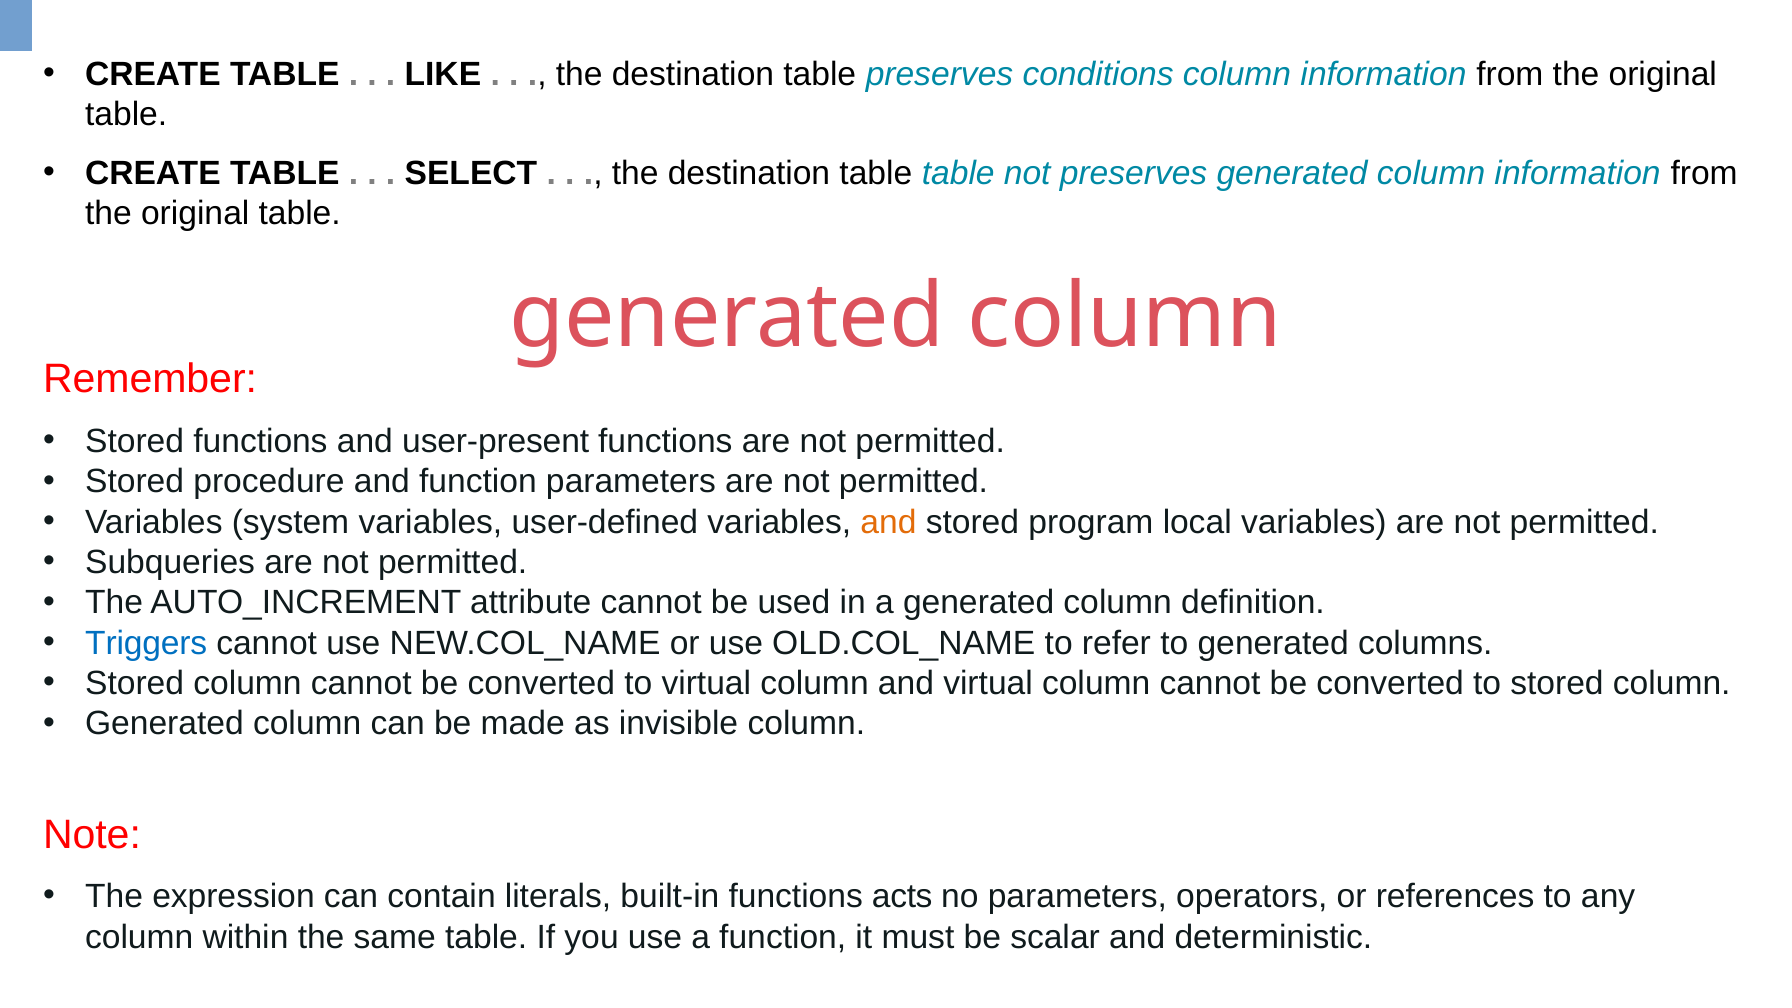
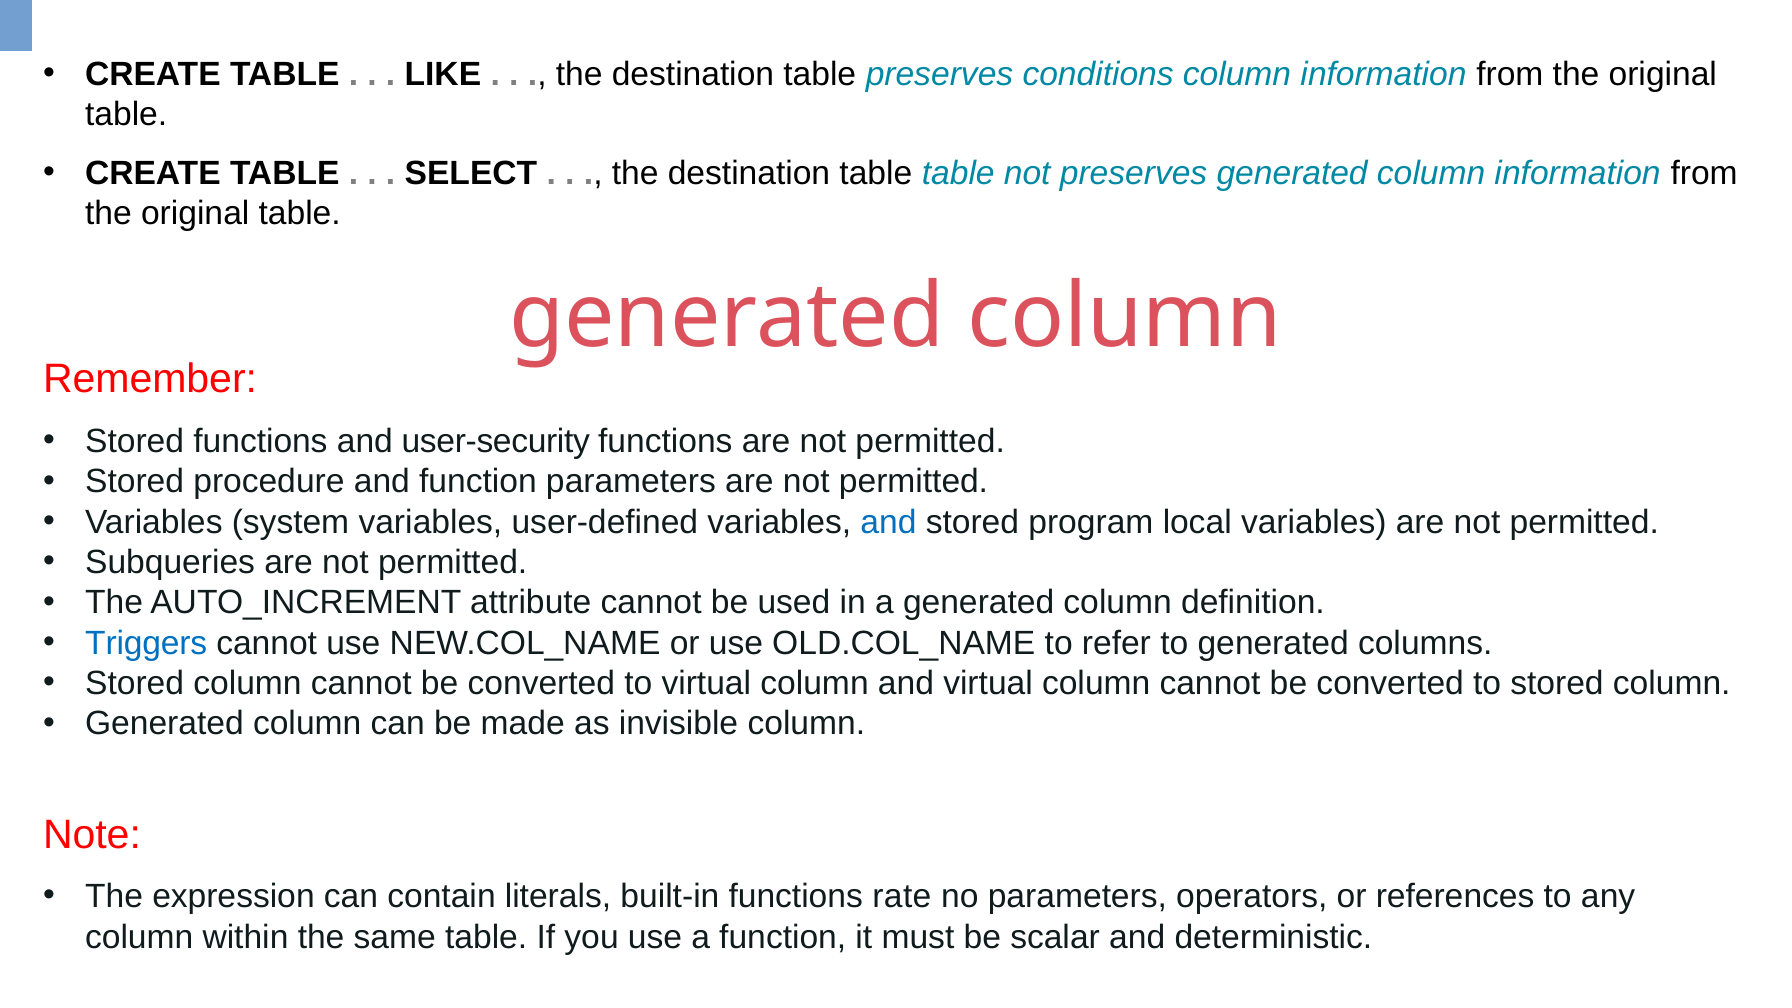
user-present: user-present -> user-security
and at (888, 522) colour: orange -> blue
acts: acts -> rate
